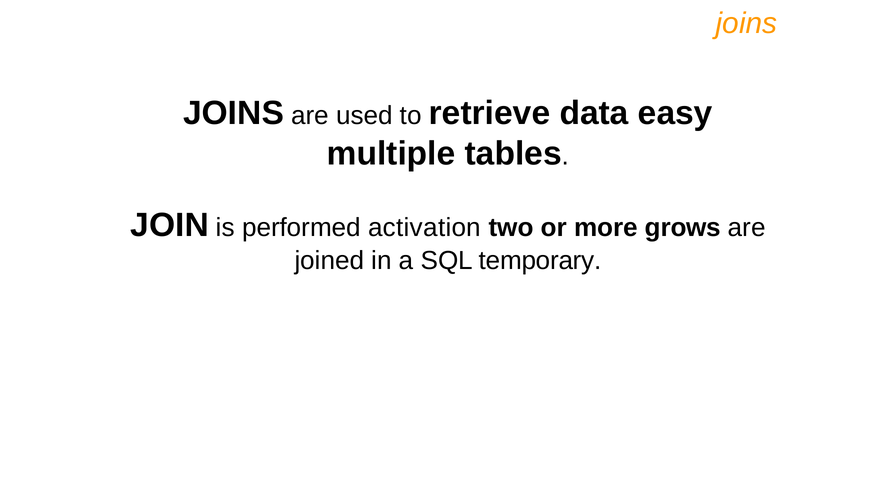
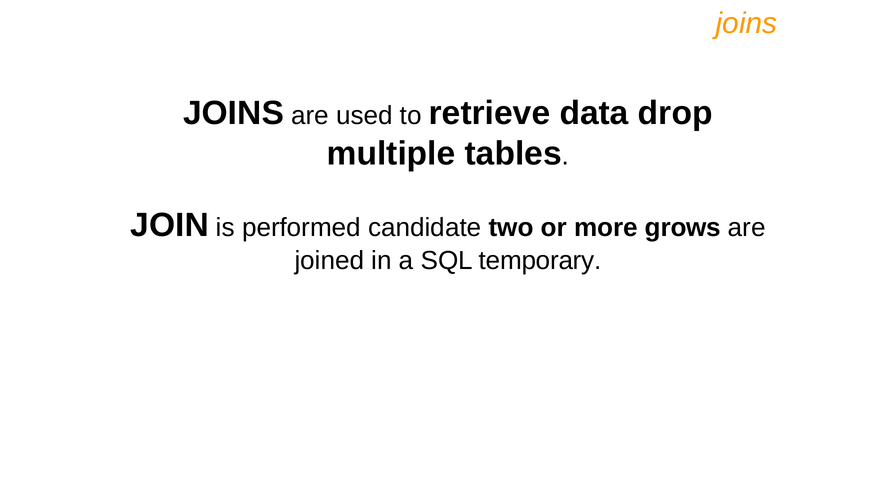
easy: easy -> drop
activation: activation -> candidate
